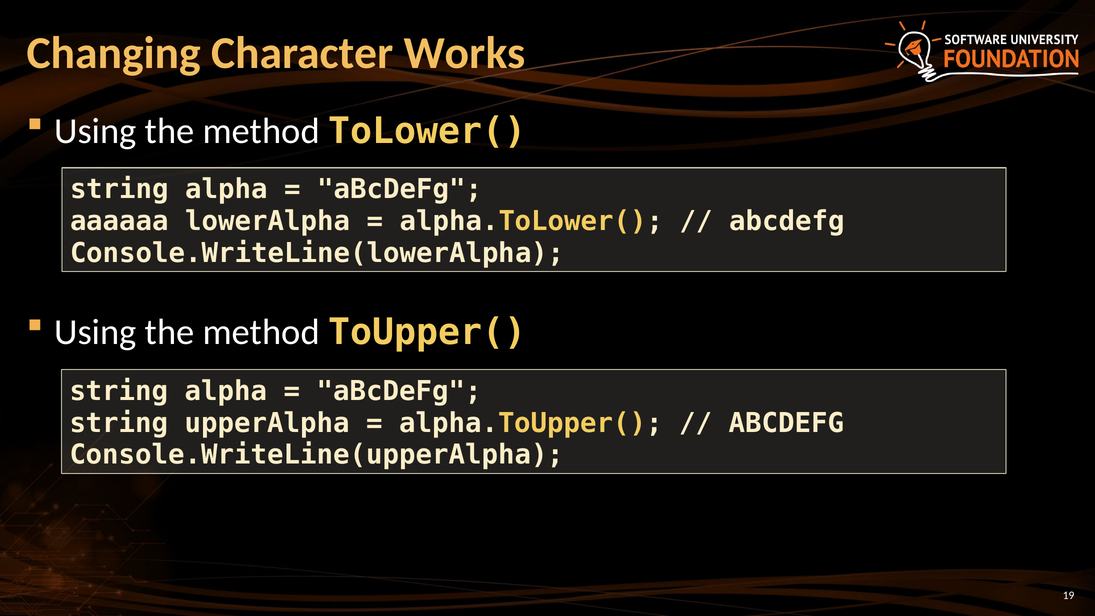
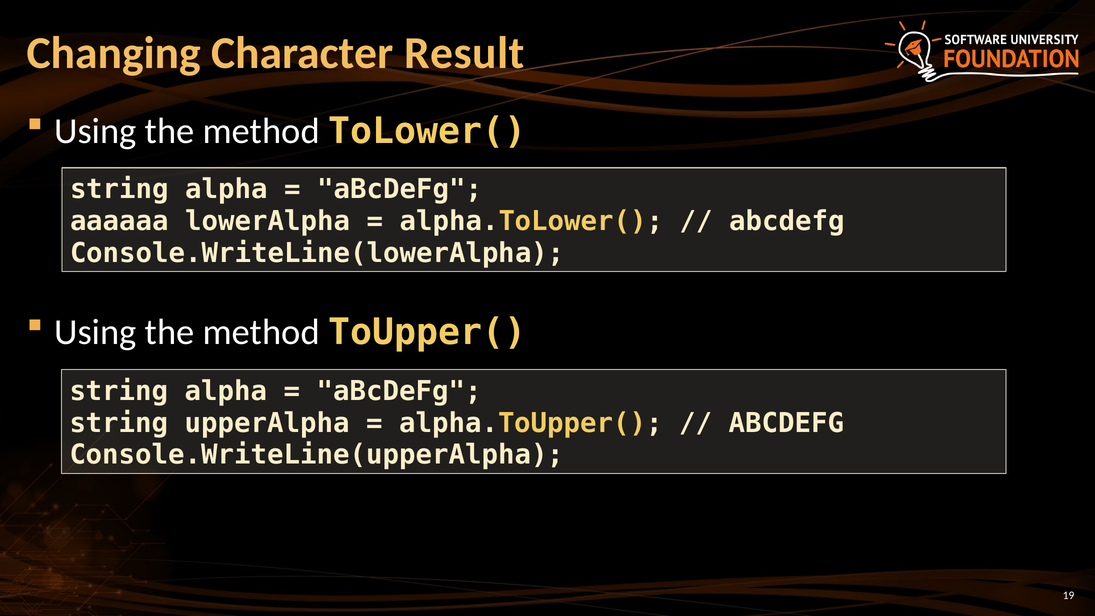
Works: Works -> Result
